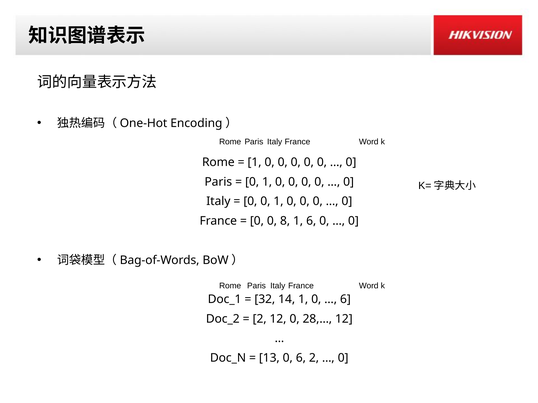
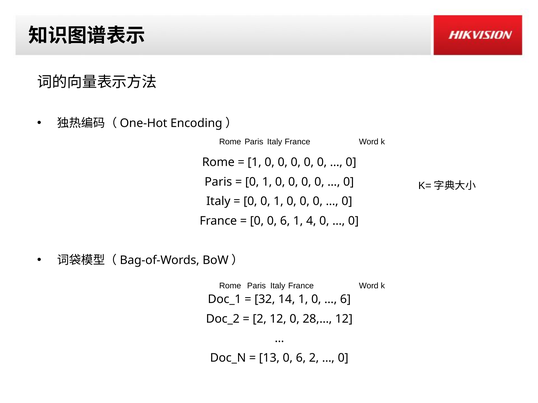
0 0 8: 8 -> 6
1 6: 6 -> 4
